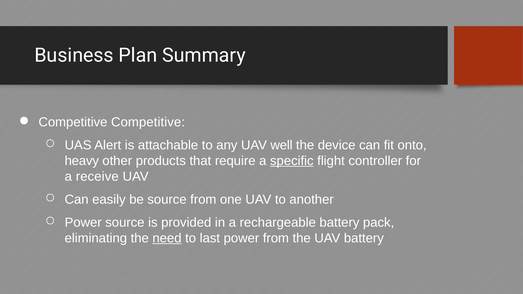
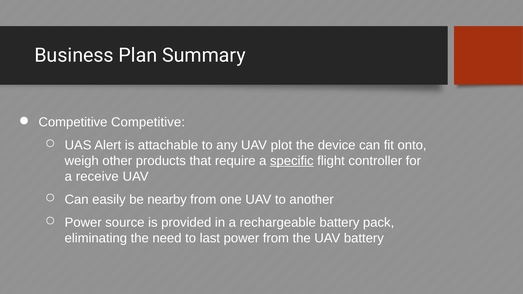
well: well -> plot
heavy: heavy -> weigh
be source: source -> nearby
need underline: present -> none
